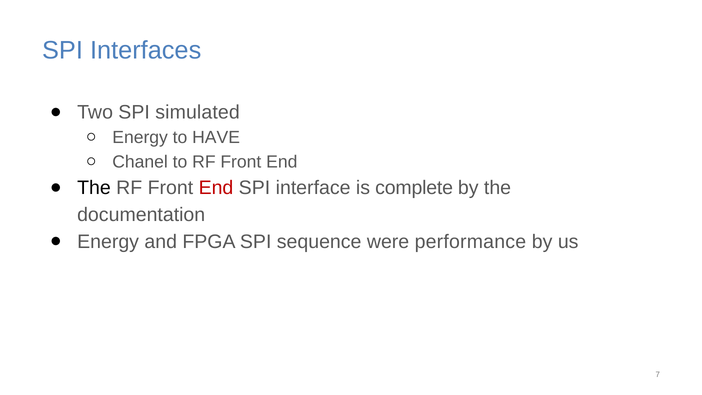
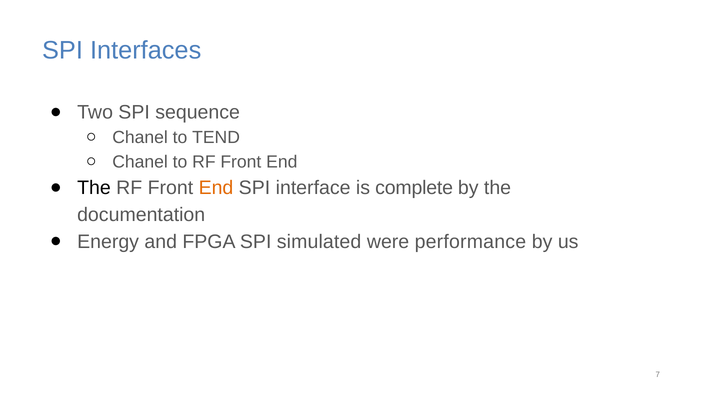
simulated: simulated -> sequence
Energy at (140, 138): Energy -> Chanel
HAVE: HAVE -> TEND
End at (216, 188) colour: red -> orange
sequence: sequence -> simulated
